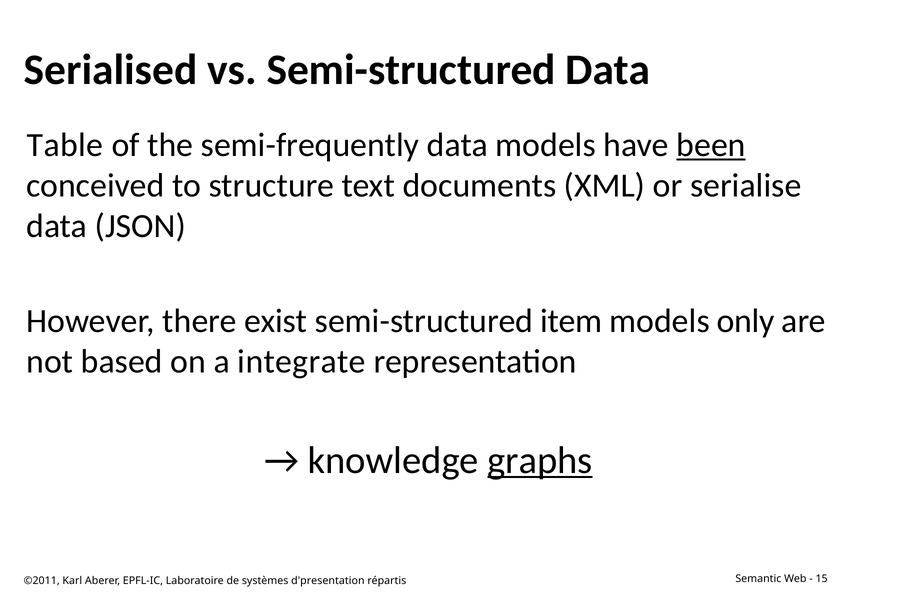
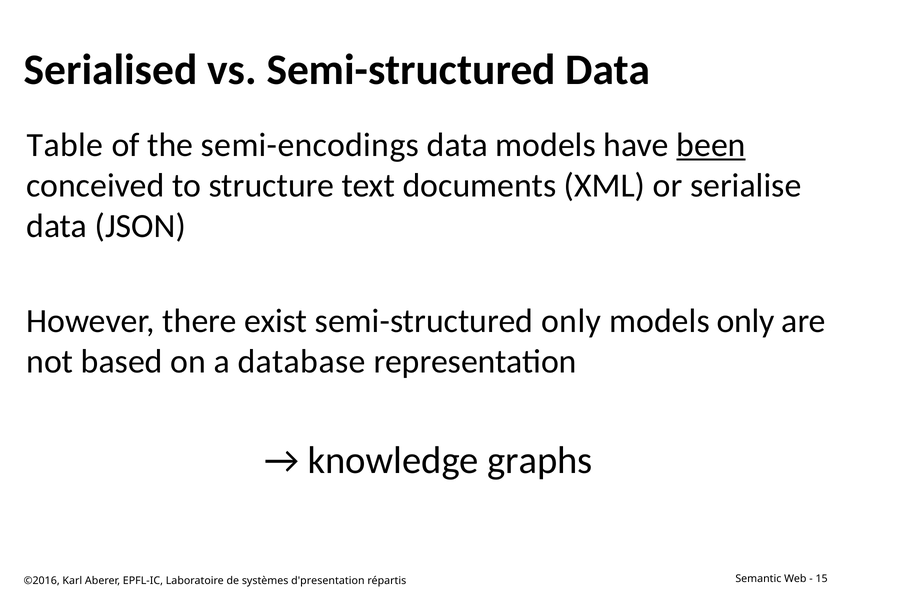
semi-frequently: semi-frequently -> semi-encodings
semi-structured item: item -> only
integrate: integrate -> database
graphs underline: present -> none
©2011: ©2011 -> ©2016
